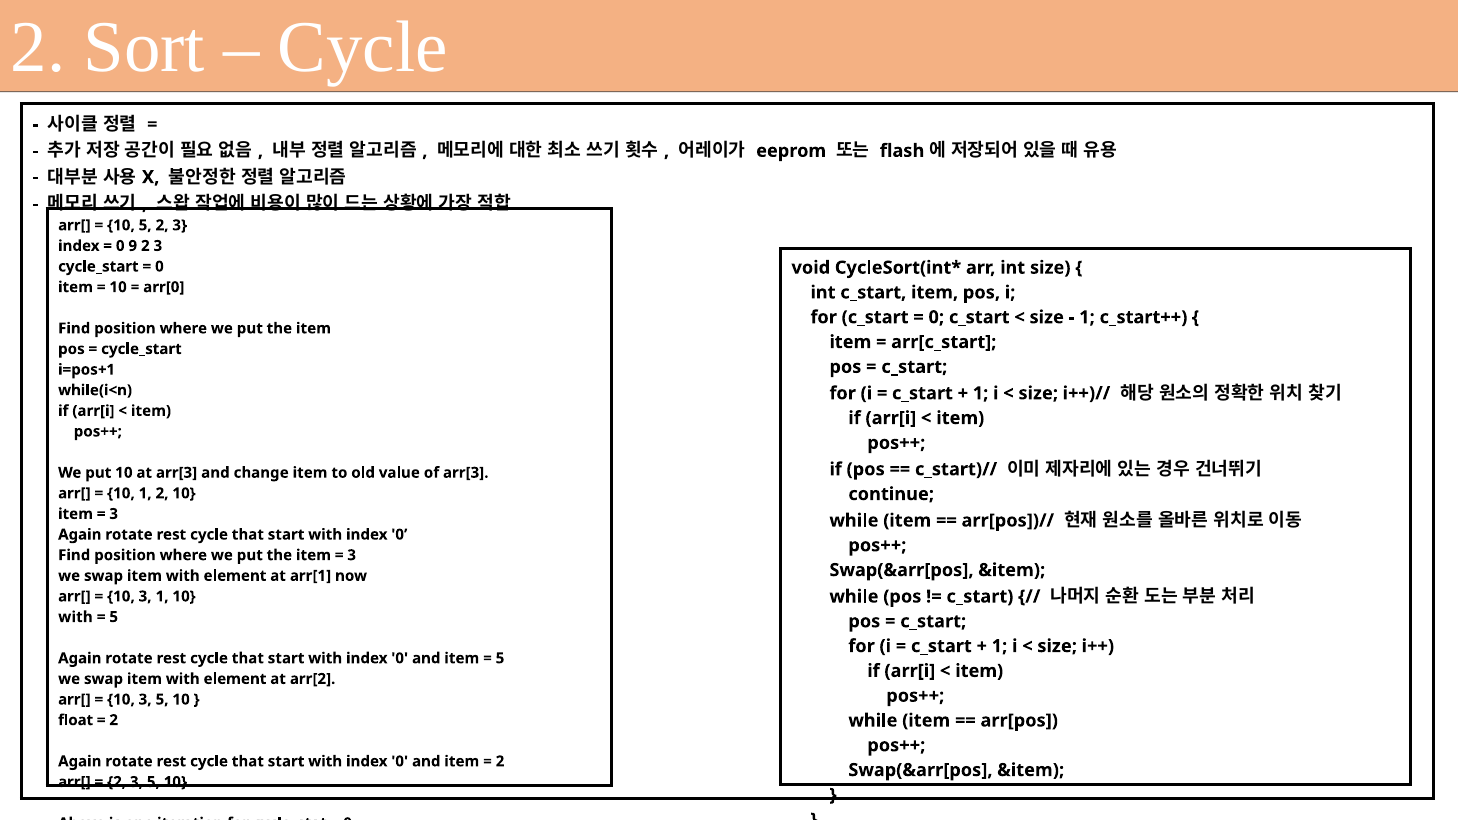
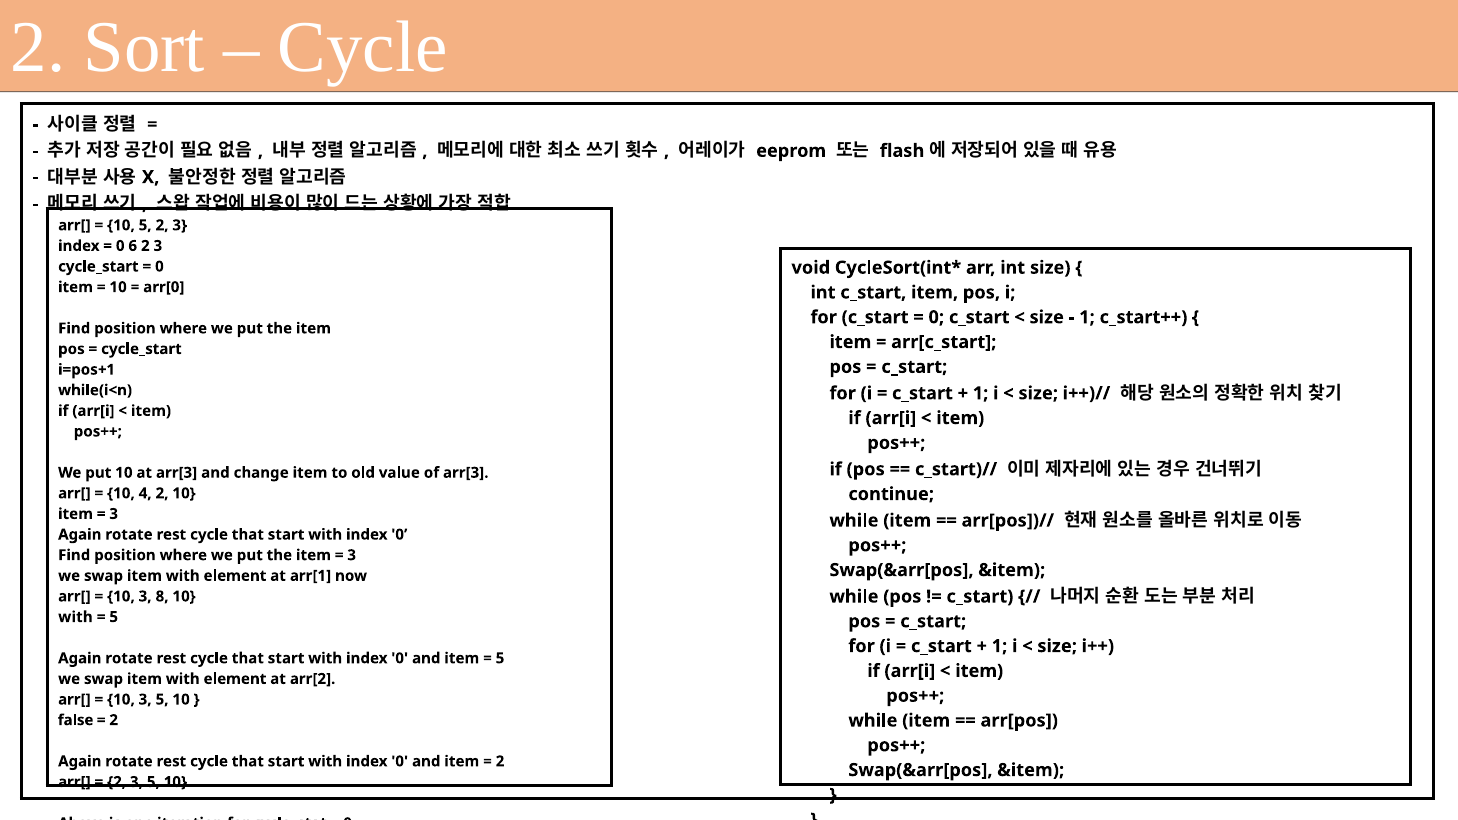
9: 9 -> 6
10 1: 1 -> 4
3 1: 1 -> 8
float: float -> false
